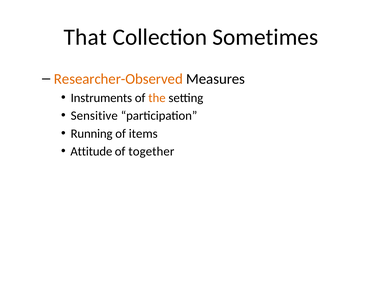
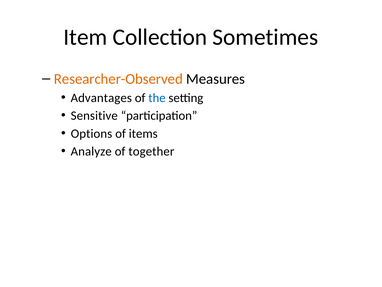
That: That -> Item
Instruments: Instruments -> Advantages
the colour: orange -> blue
Running: Running -> Options
Attitude: Attitude -> Analyze
